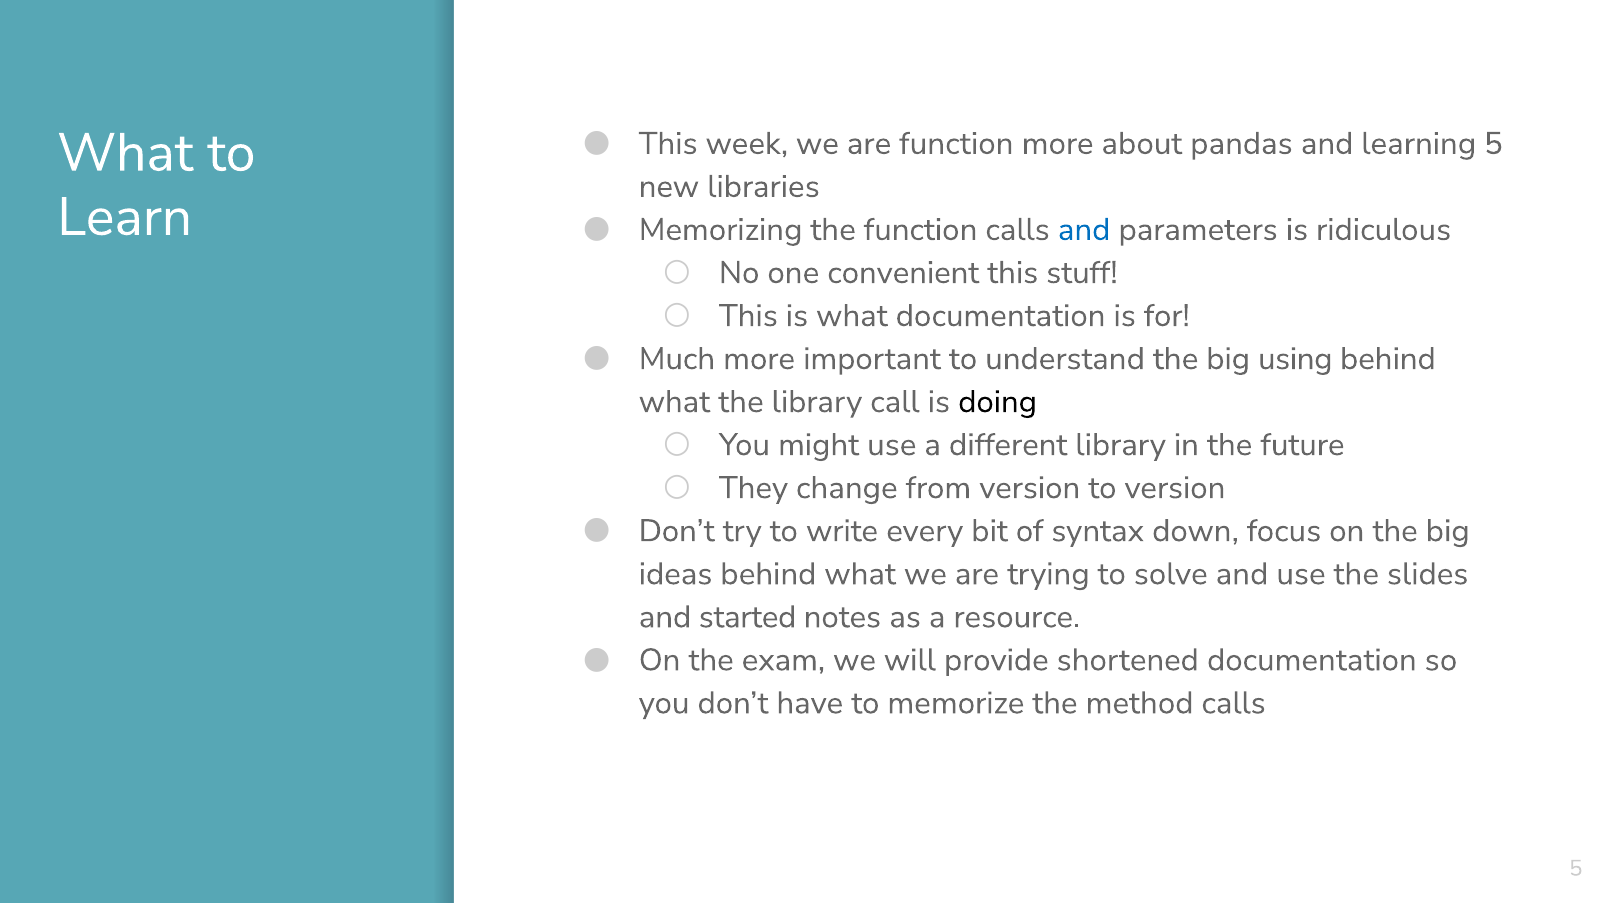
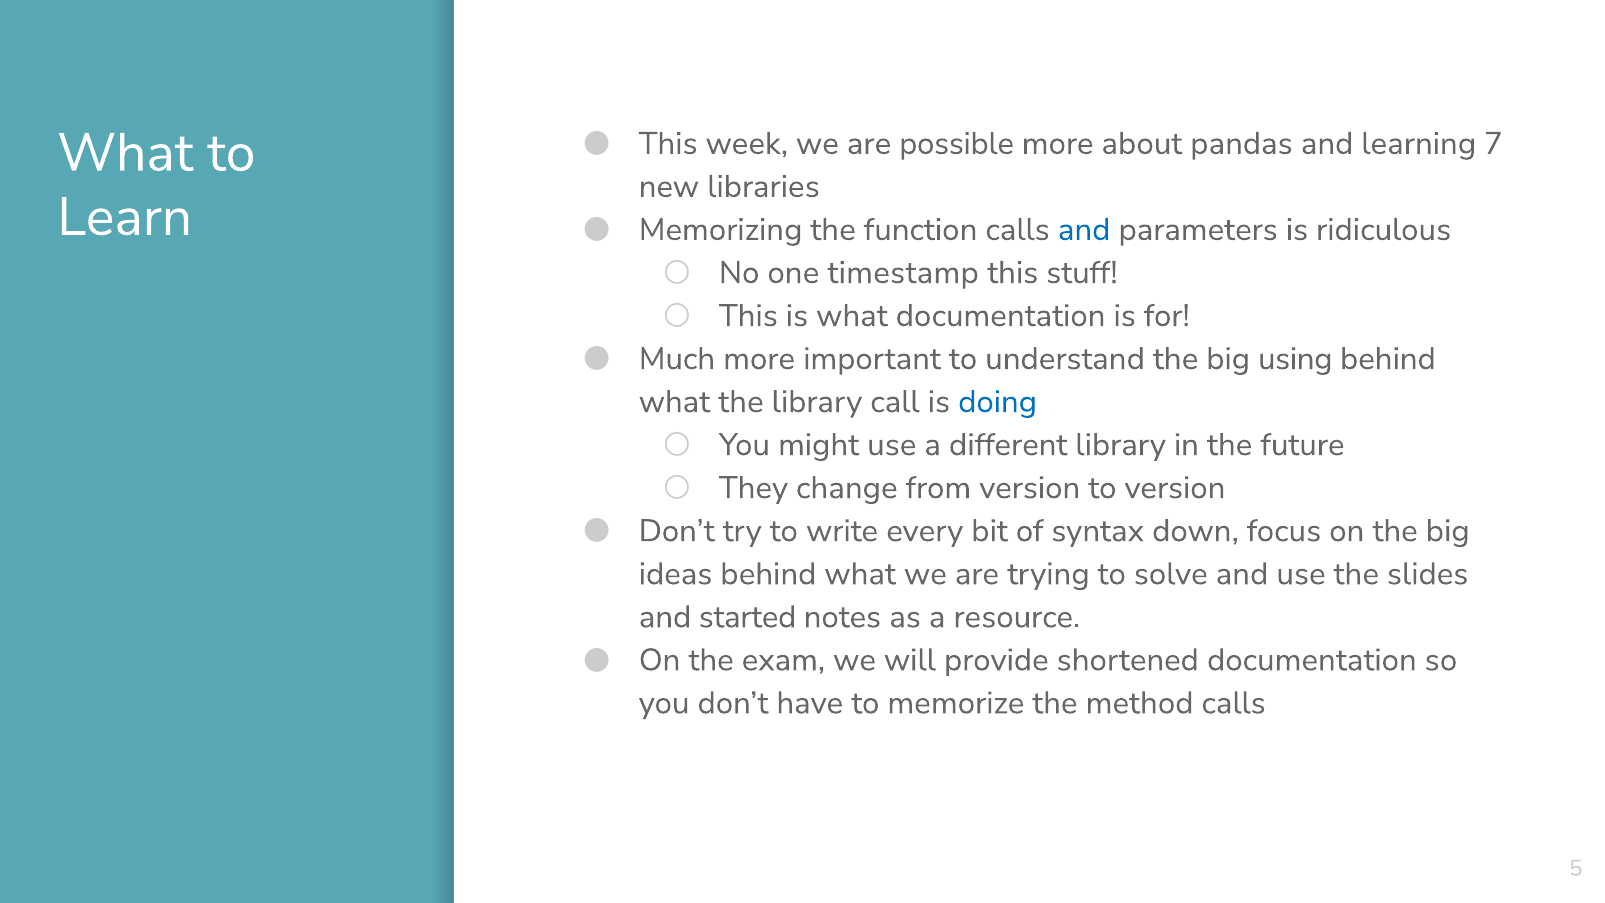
are function: function -> possible
learning 5: 5 -> 7
convenient: convenient -> timestamp
doing colour: black -> blue
